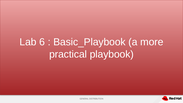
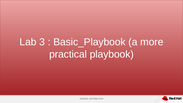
6: 6 -> 3
